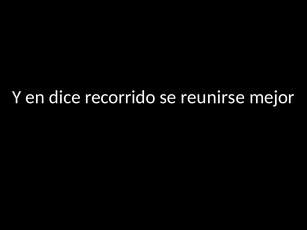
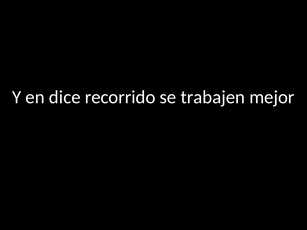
reunirse: reunirse -> trabajen
